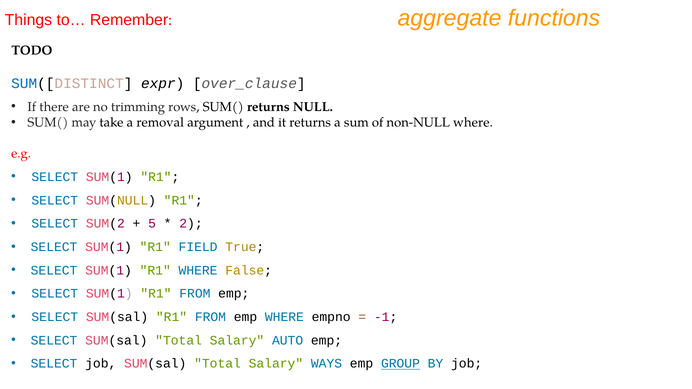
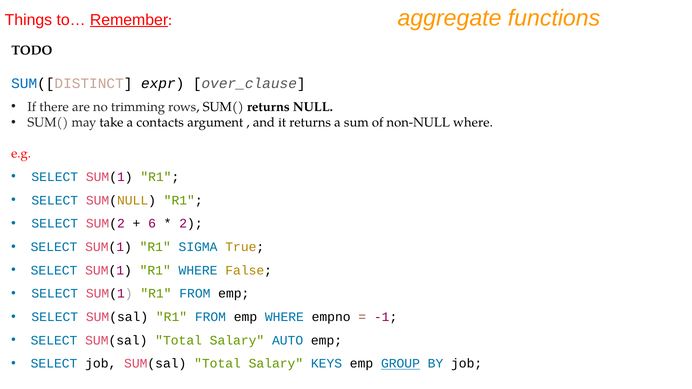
Remember underline: none -> present
removal: removal -> contacts
5: 5 -> 6
FIELD: FIELD -> SIGMA
WAYS: WAYS -> KEYS
